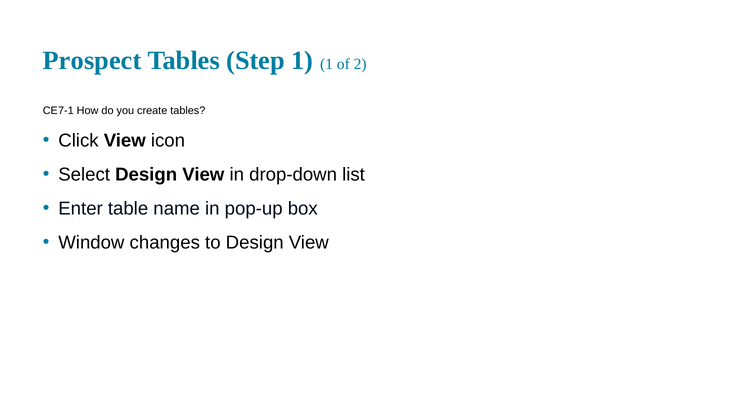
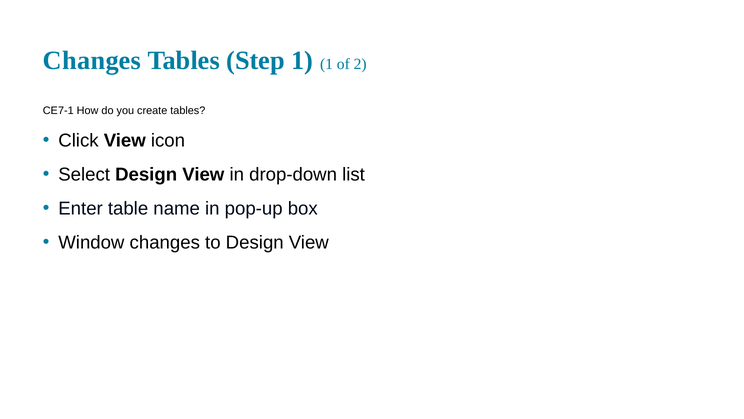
Prospect at (92, 61): Prospect -> Changes
